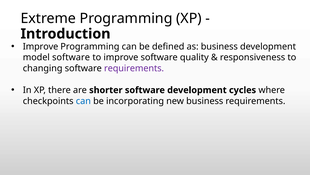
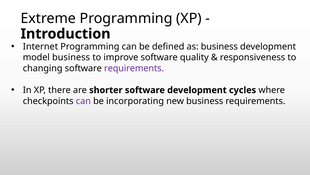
Improve at (41, 46): Improve -> Internet
model software: software -> business
can at (83, 101) colour: blue -> purple
